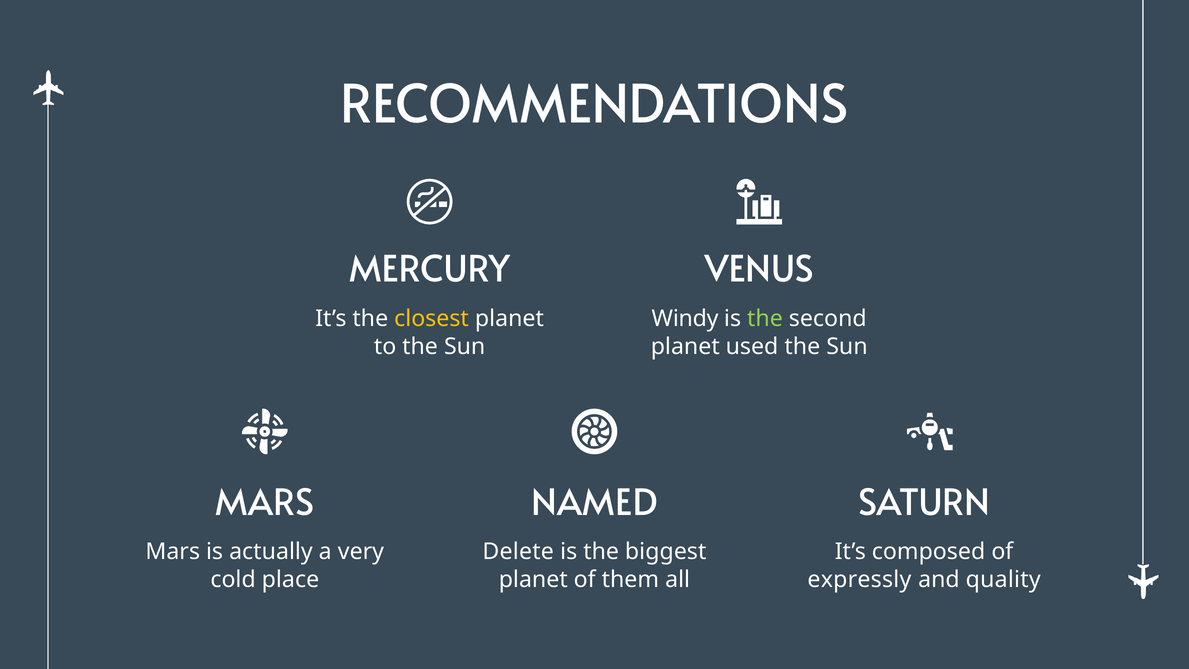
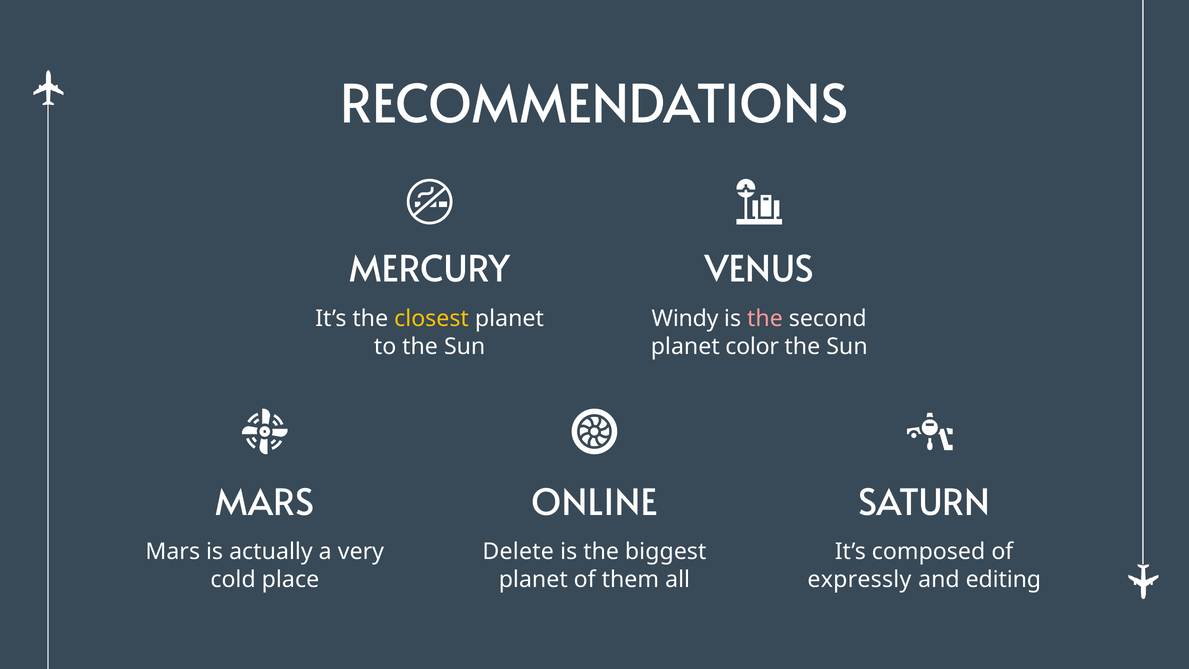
the at (765, 319) colour: light green -> pink
used: used -> color
NAMED: NAMED -> ONLINE
quality: quality -> editing
